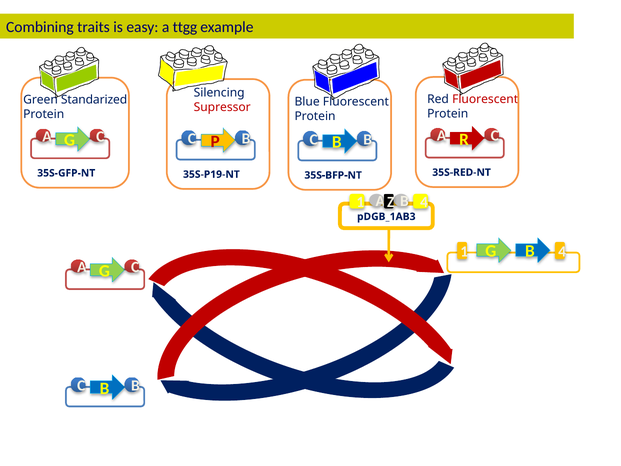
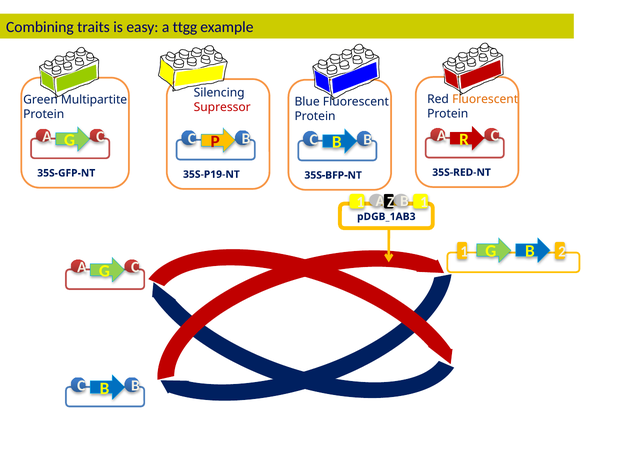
Fluorescent at (485, 99) colour: red -> orange
Standarized: Standarized -> Multipartite
4 at (424, 202): 4 -> 1
4 at (562, 251): 4 -> 2
